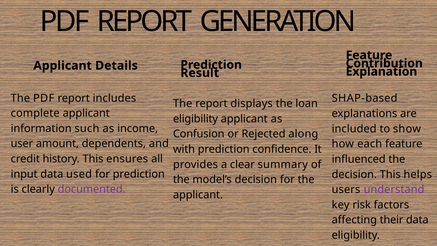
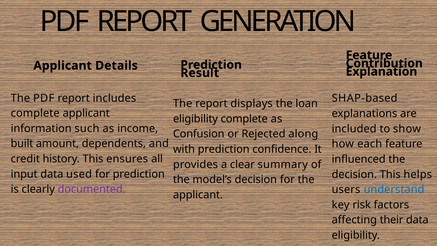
eligibility applicant: applicant -> complete
user: user -> built
understand colour: purple -> blue
